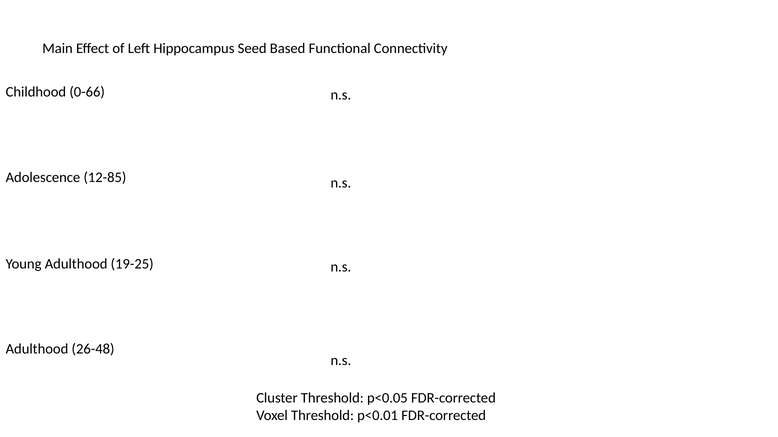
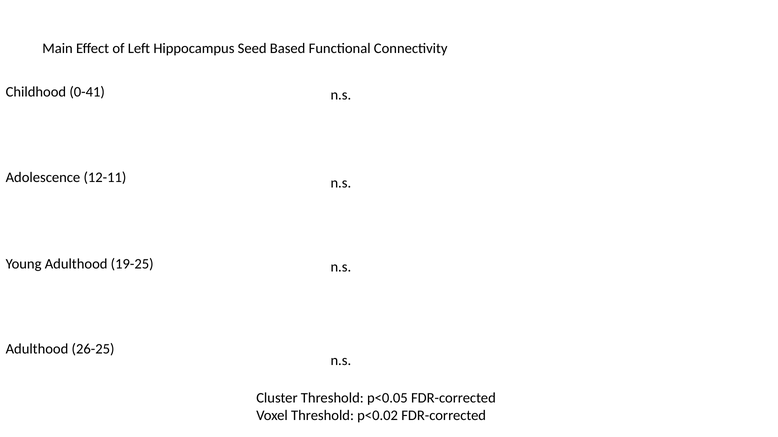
0-66: 0-66 -> 0-41
12-85: 12-85 -> 12-11
26-48: 26-48 -> 26-25
p<0.01: p<0.01 -> p<0.02
